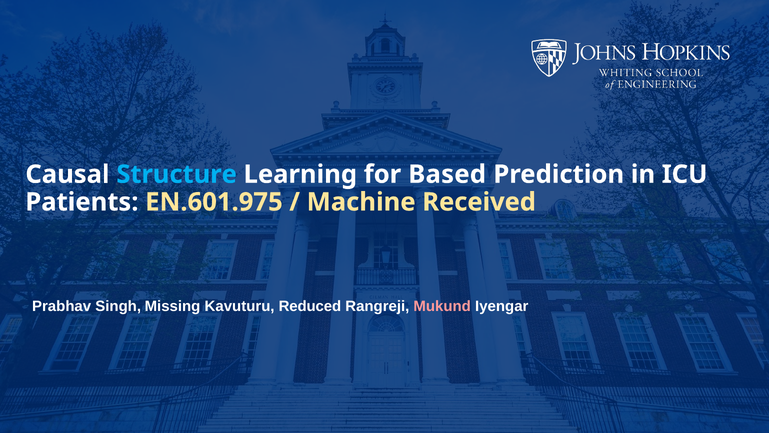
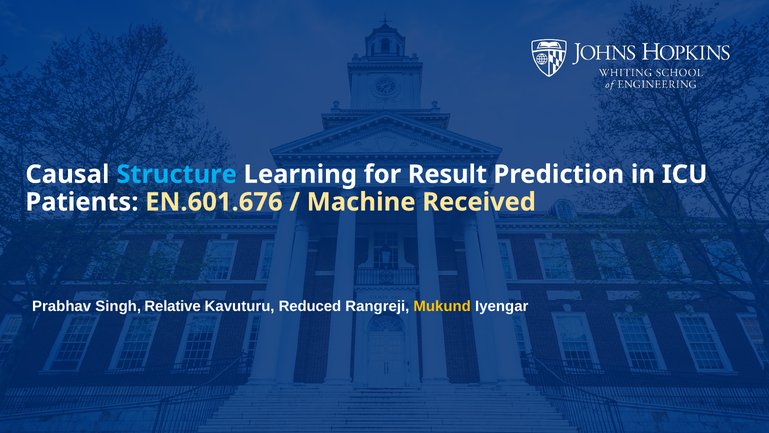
Based: Based -> Result
EN.601.975: EN.601.975 -> EN.601.676
Missing: Missing -> Relative
Mukund colour: pink -> yellow
